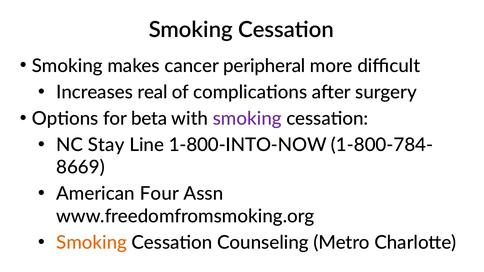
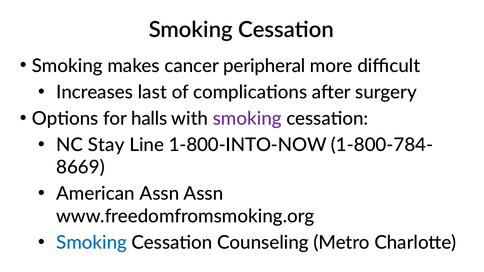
real: real -> last
beta: beta -> halls
American Four: Four -> Assn
Smoking at (92, 243) colour: orange -> blue
